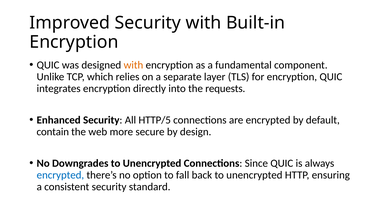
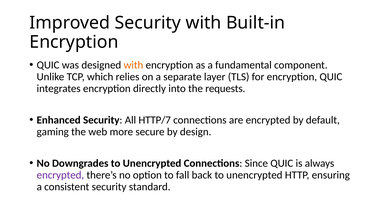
HTTP/5: HTTP/5 -> HTTP/7
contain: contain -> gaming
encrypted at (60, 175) colour: blue -> purple
